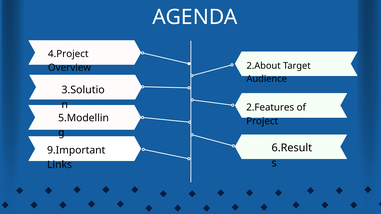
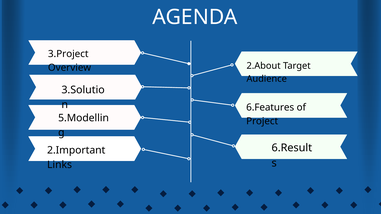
4.Project: 4.Project -> 3.Project
2.Features: 2.Features -> 6.Features
9.Important: 9.Important -> 2.Important
